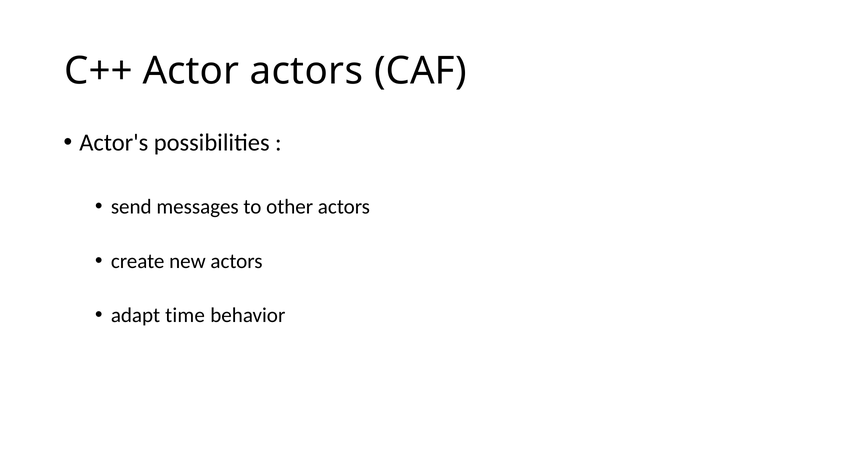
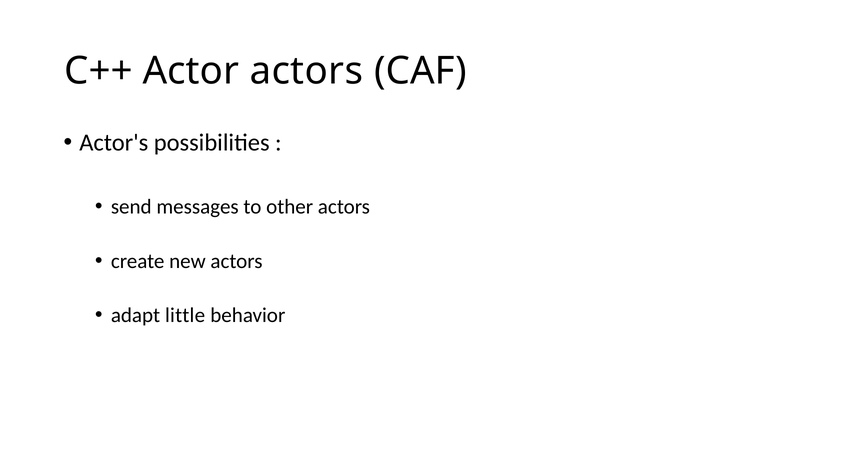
time: time -> little
